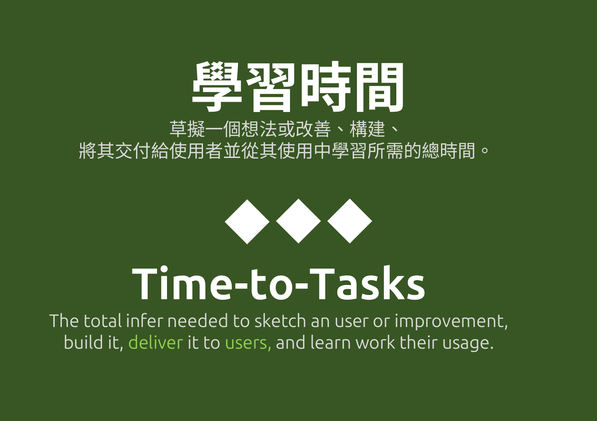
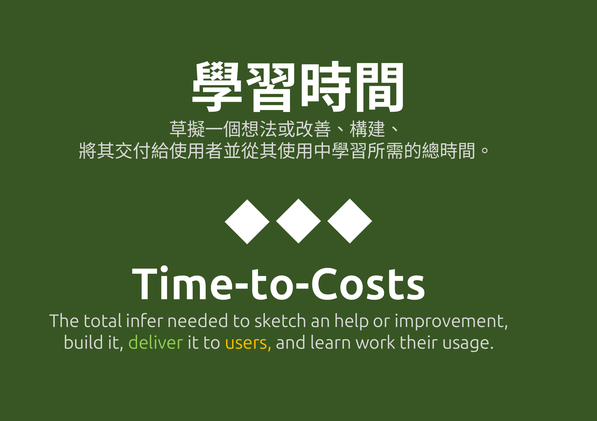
Time-to-Tasks: Time-to-Tasks -> Time-to-Costs
user: user -> help
users colour: light green -> yellow
